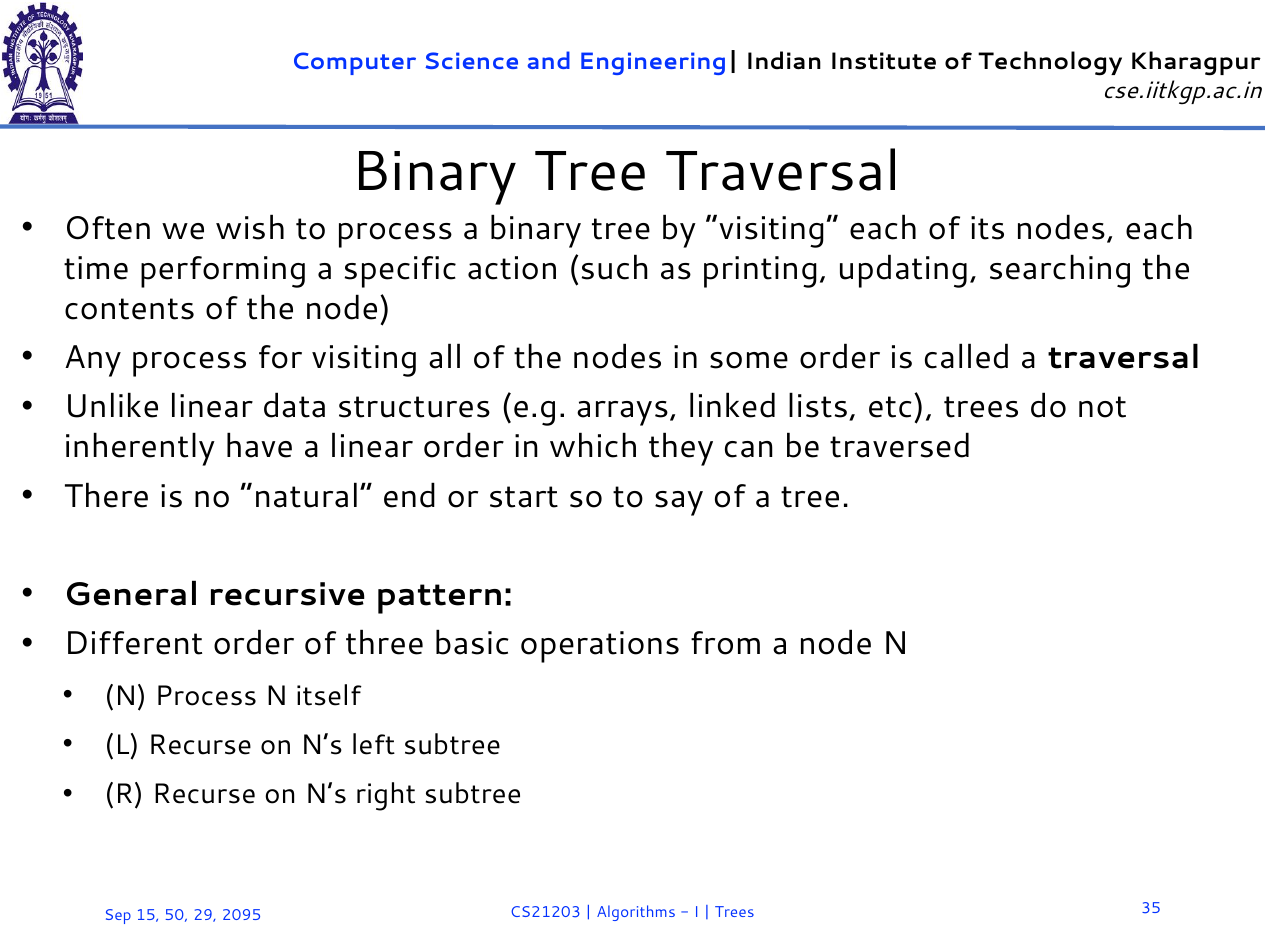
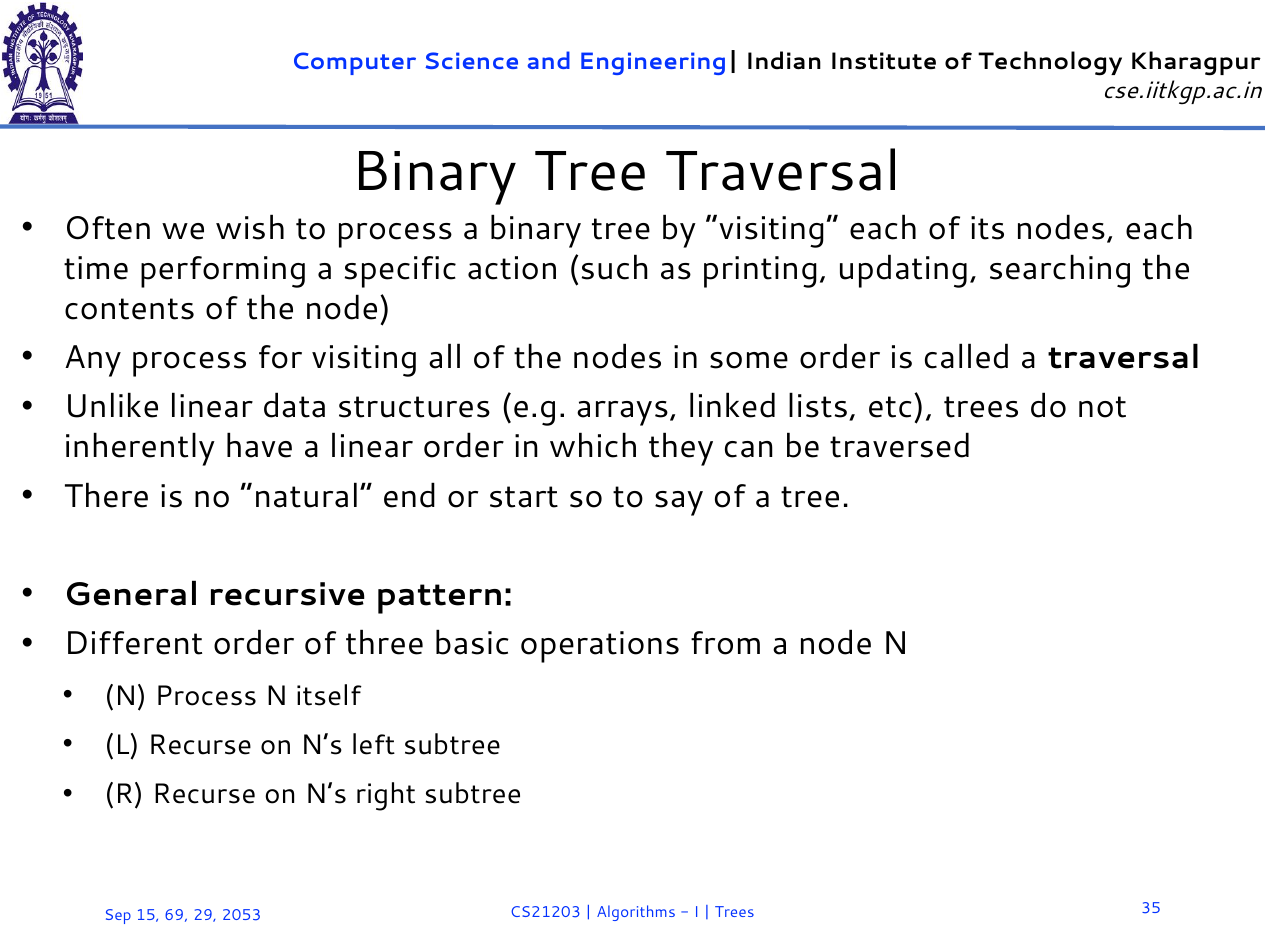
50: 50 -> 69
2095: 2095 -> 2053
